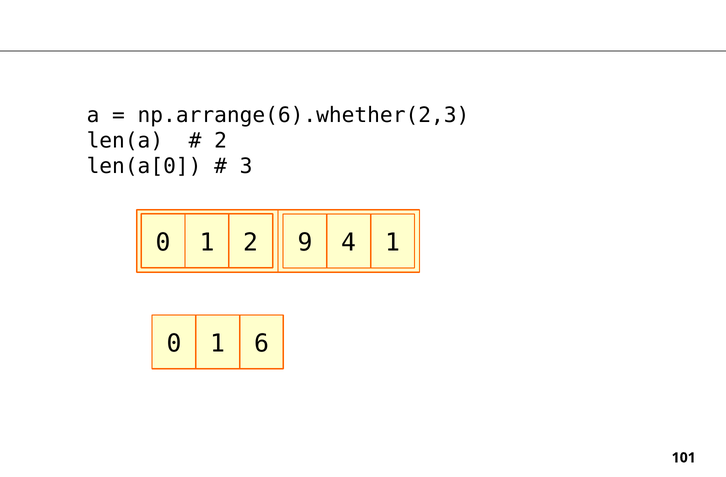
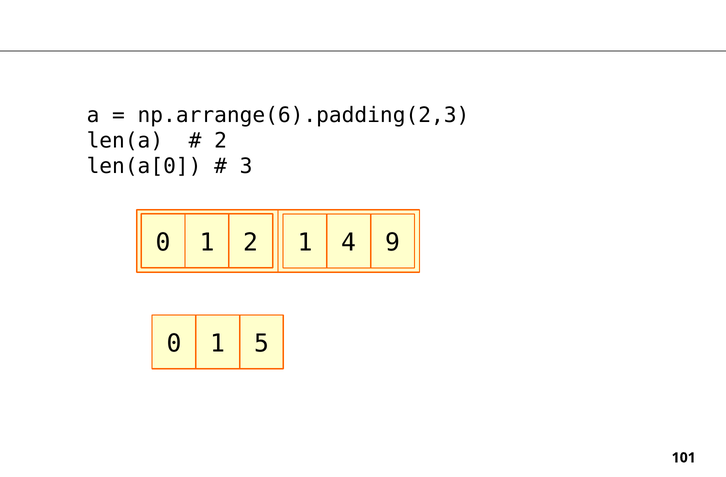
np.arrange(6).whether(2,3: np.arrange(6).whether(2,3 -> np.arrange(6).padding(2,3
2 9: 9 -> 1
4 1: 1 -> 9
6: 6 -> 5
